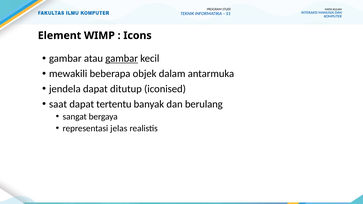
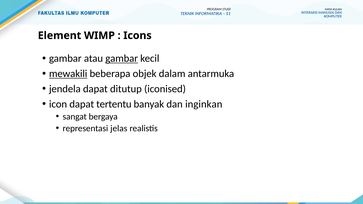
mewakili underline: none -> present
saat: saat -> icon
berulang: berulang -> inginkan
